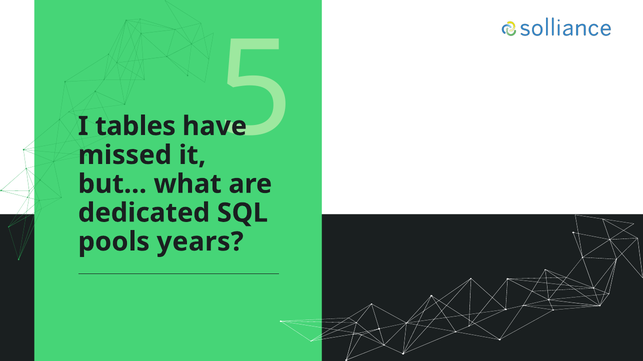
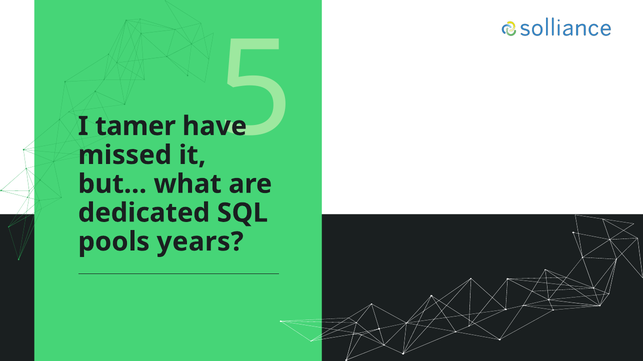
tables: tables -> tamer
